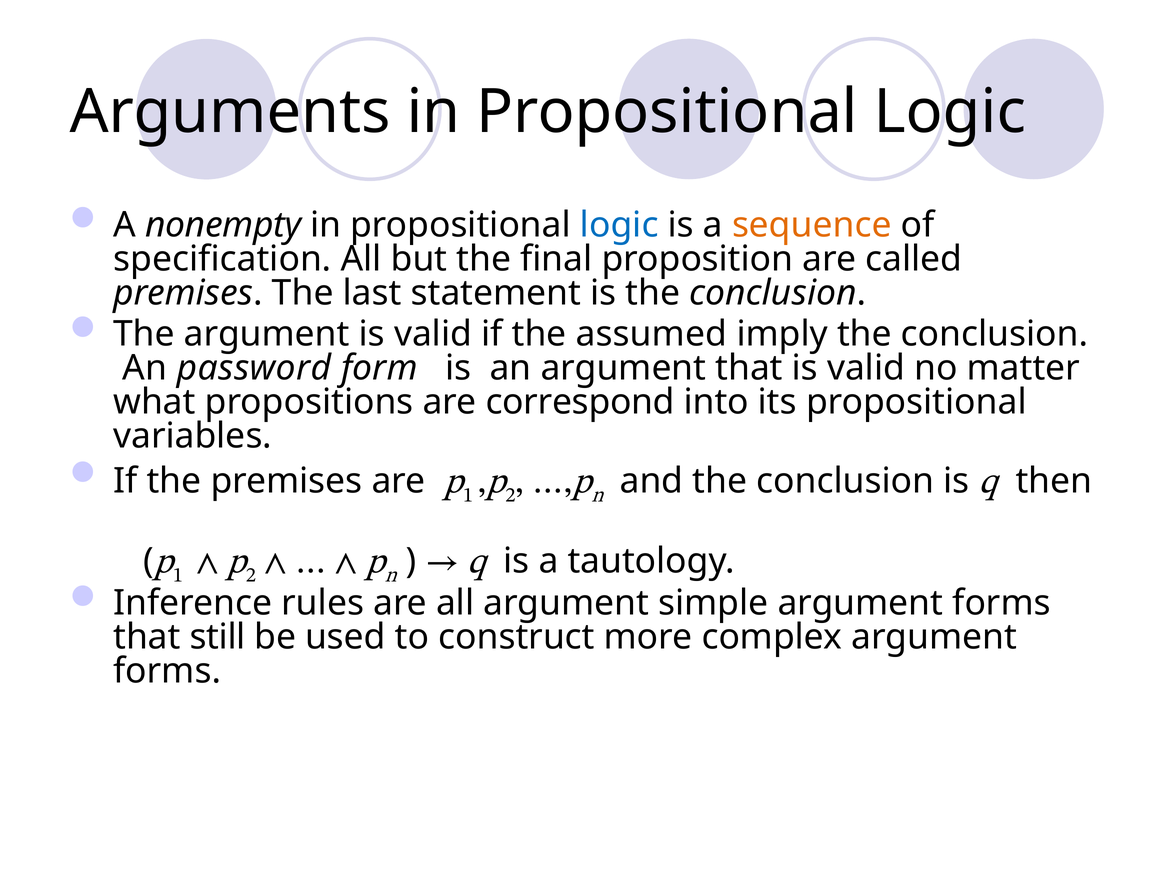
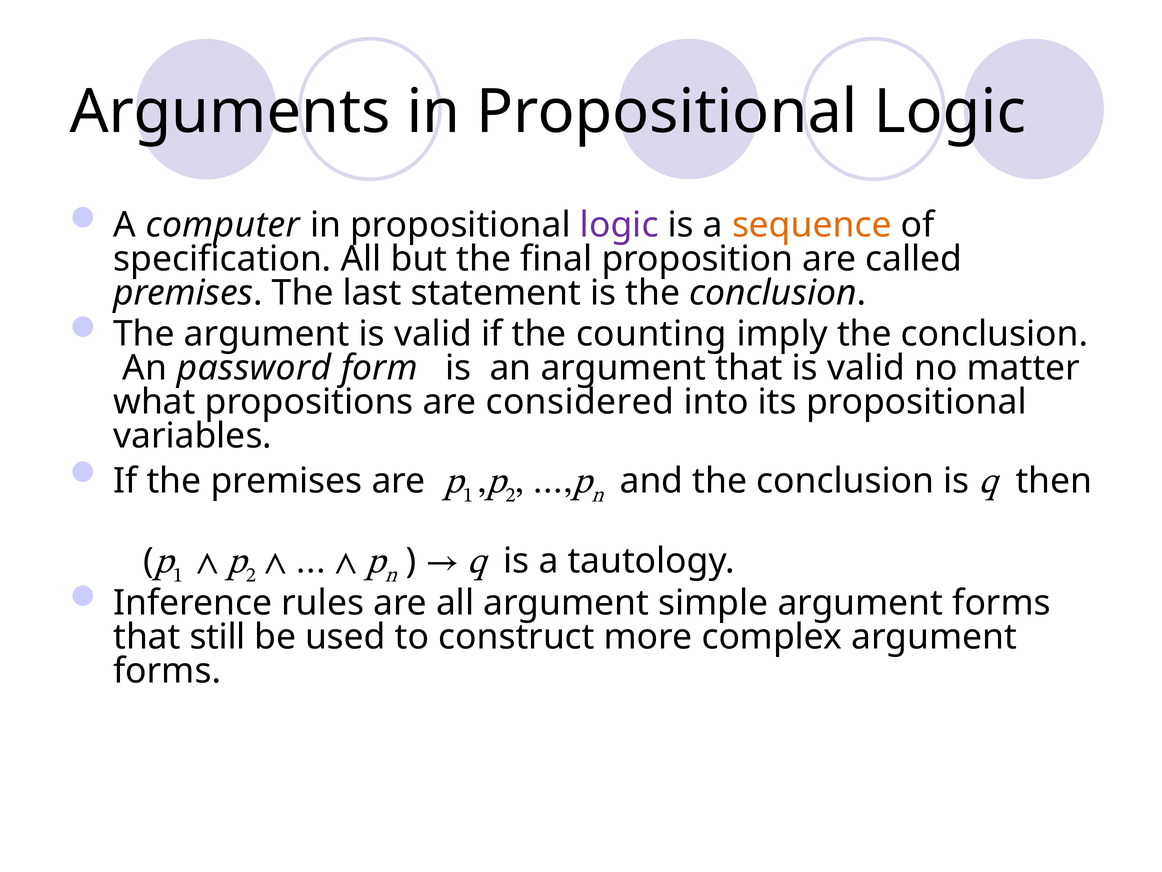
nonempty: nonempty -> computer
logic at (619, 225) colour: blue -> purple
assumed: assumed -> counting
correspond: correspond -> considered
